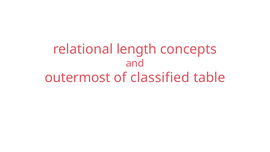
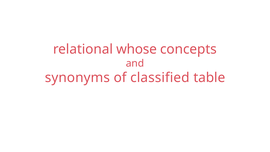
length: length -> whose
outermost: outermost -> synonyms
